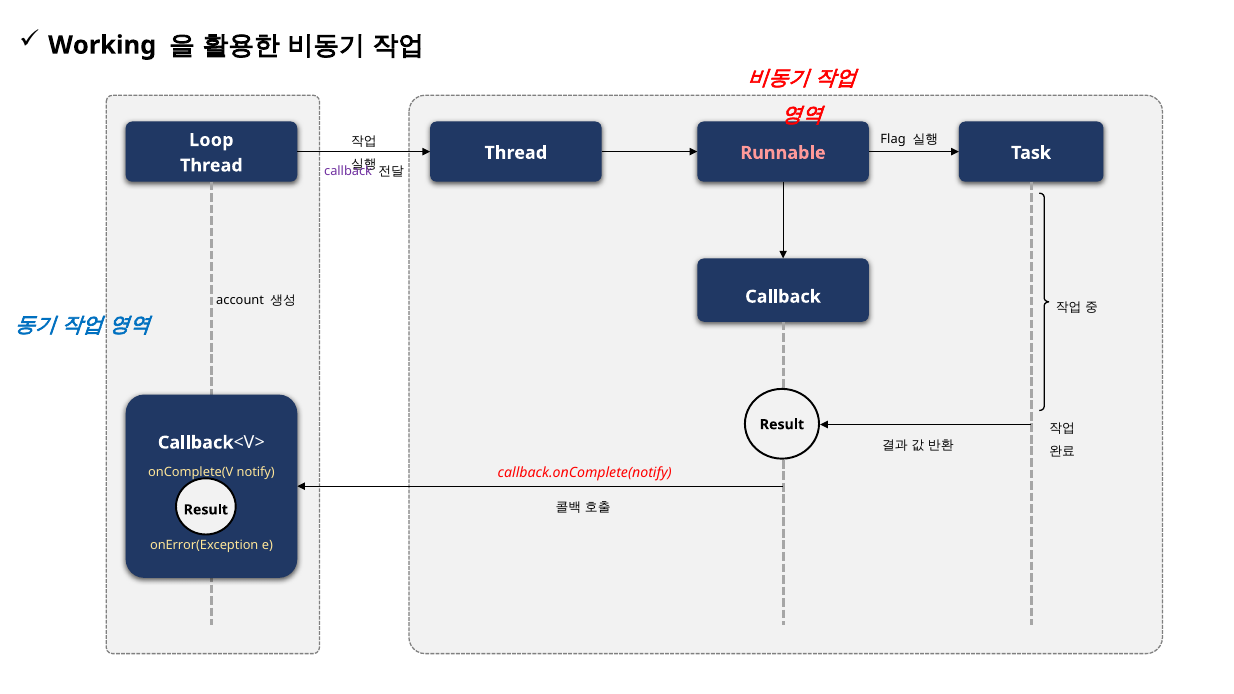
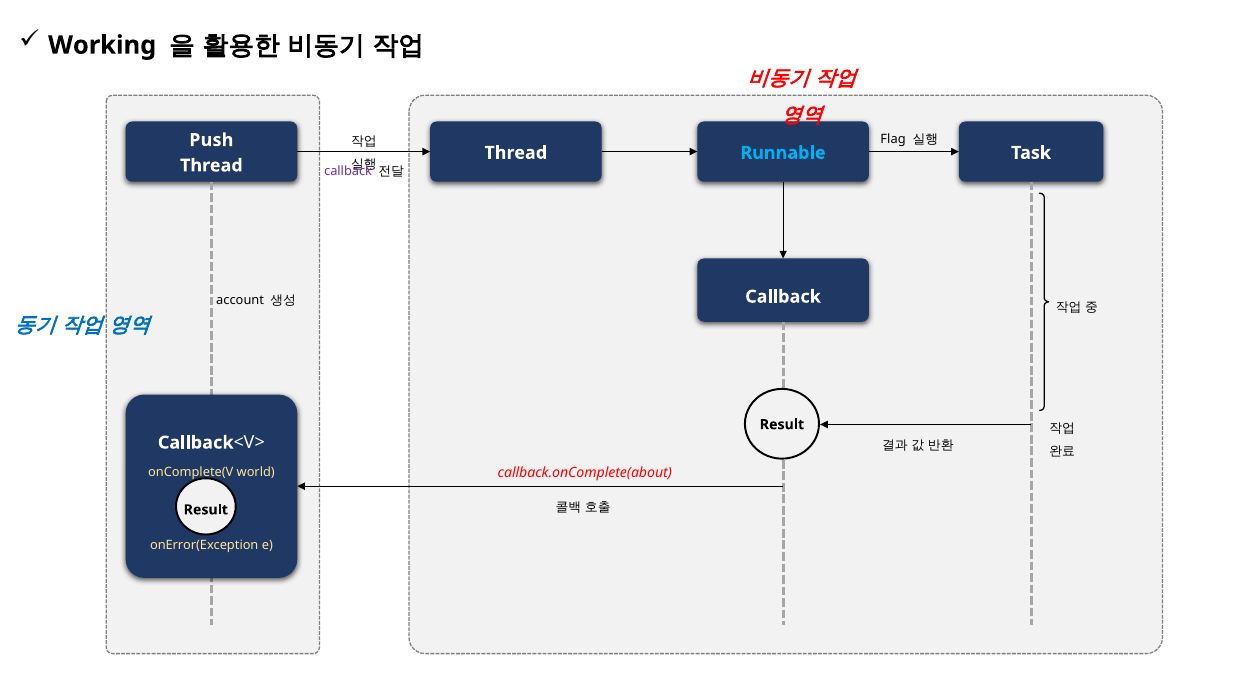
Loop: Loop -> Push
Runnable colour: pink -> light blue
callback.onComplete(notify: callback.onComplete(notify -> callback.onComplete(about
notify: notify -> world
